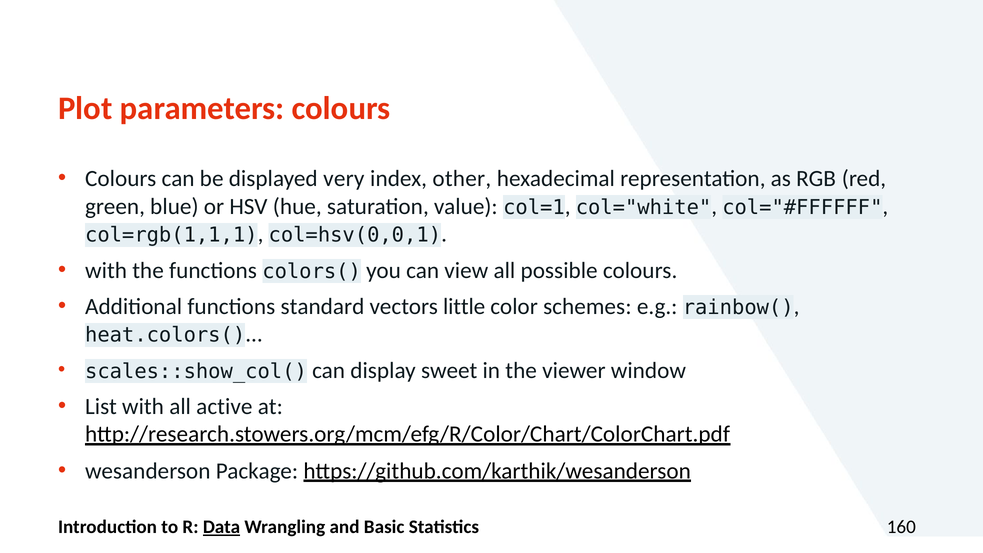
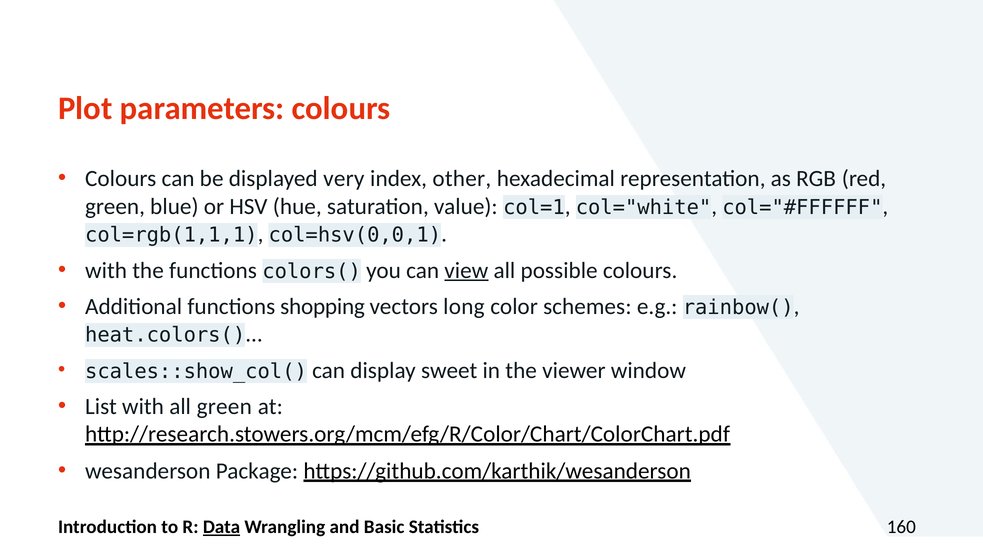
view underline: none -> present
standard: standard -> shopping
little: little -> long
all active: active -> green
